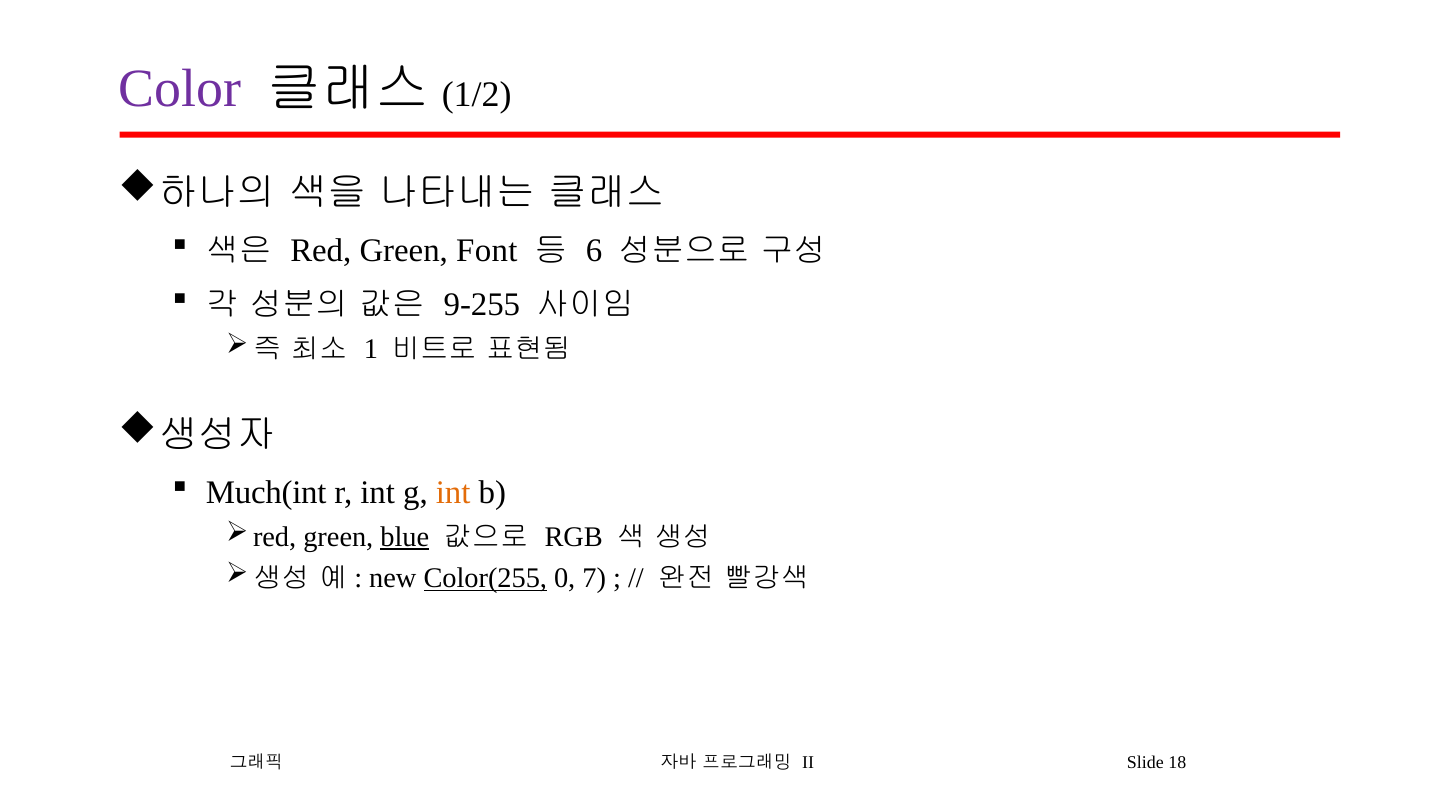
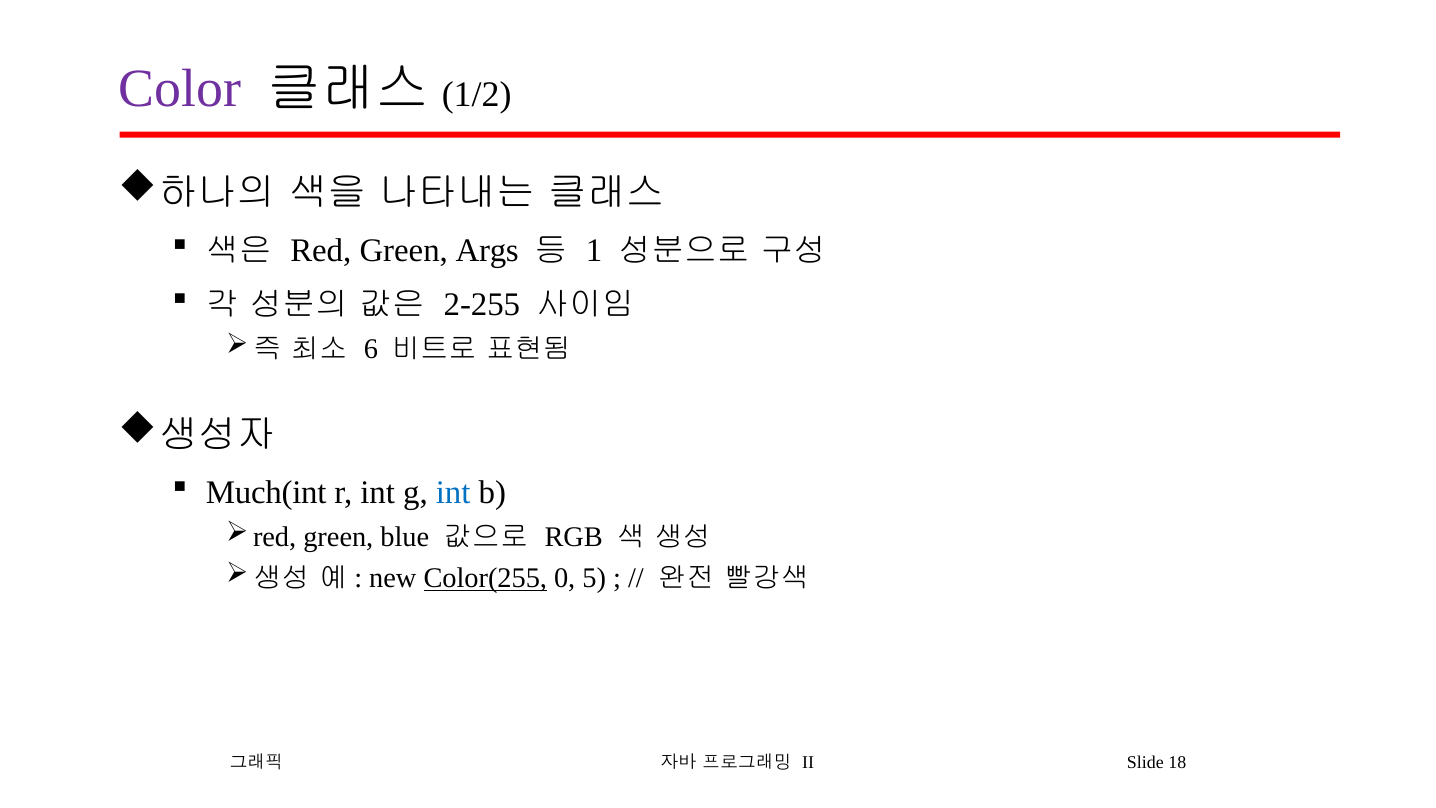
Font: Font -> Args
6: 6 -> 1
9-255: 9-255 -> 2-255
1: 1 -> 6
int at (453, 493) colour: orange -> blue
blue underline: present -> none
7: 7 -> 5
